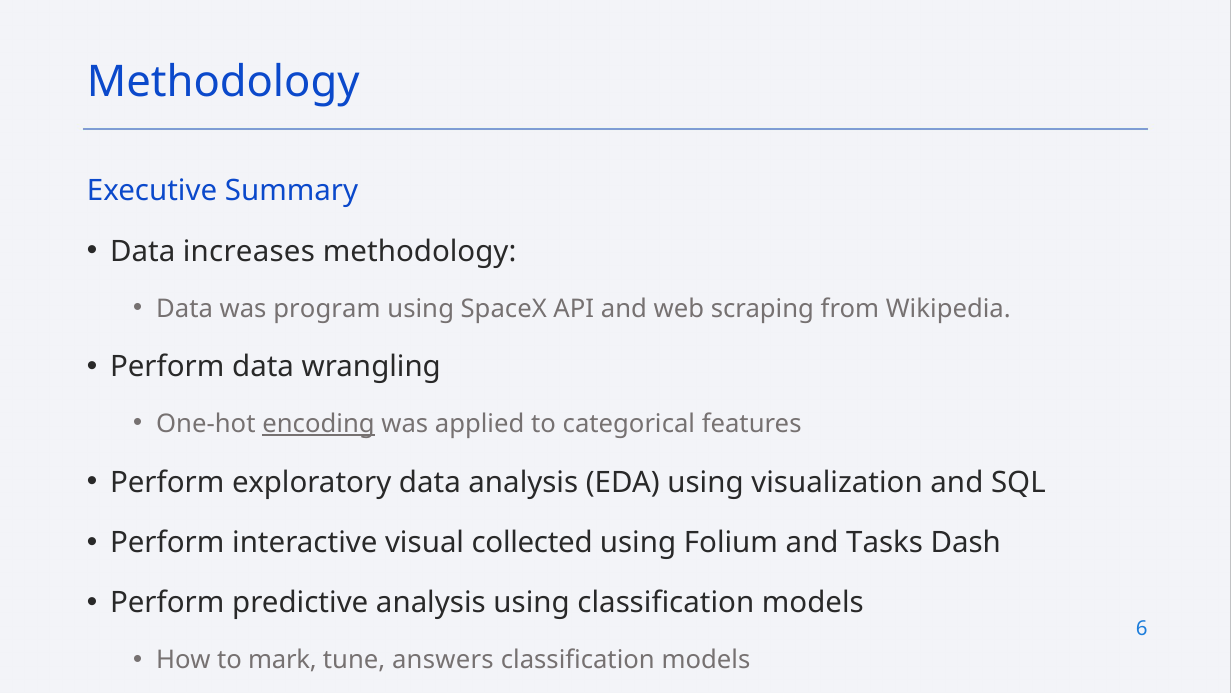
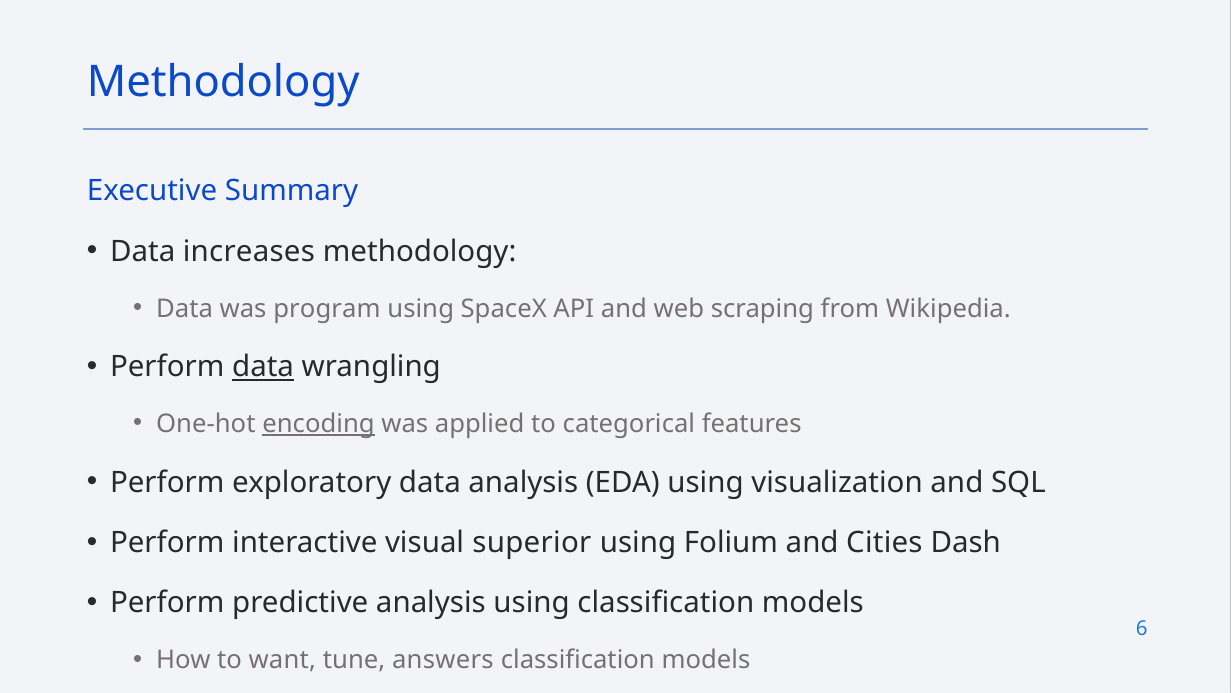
data at (263, 367) underline: none -> present
collected: collected -> superior
Tasks: Tasks -> Cities
mark: mark -> want
